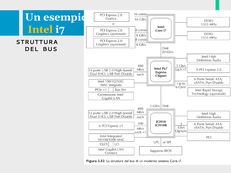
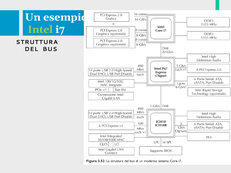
Intel colour: yellow -> light green
